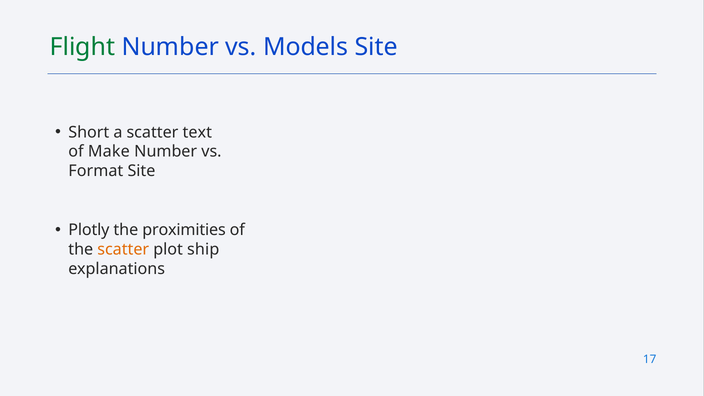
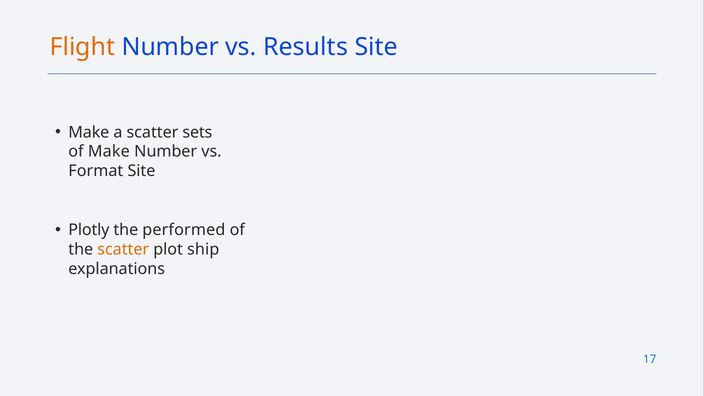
Flight colour: green -> orange
Models: Models -> Results
Short at (89, 132): Short -> Make
text: text -> sets
proximities: proximities -> performed
